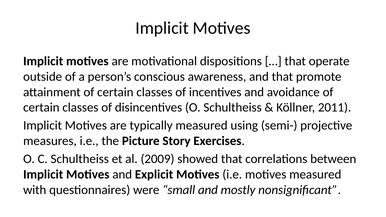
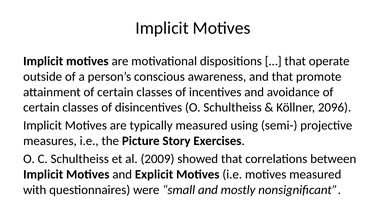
2011: 2011 -> 2096
